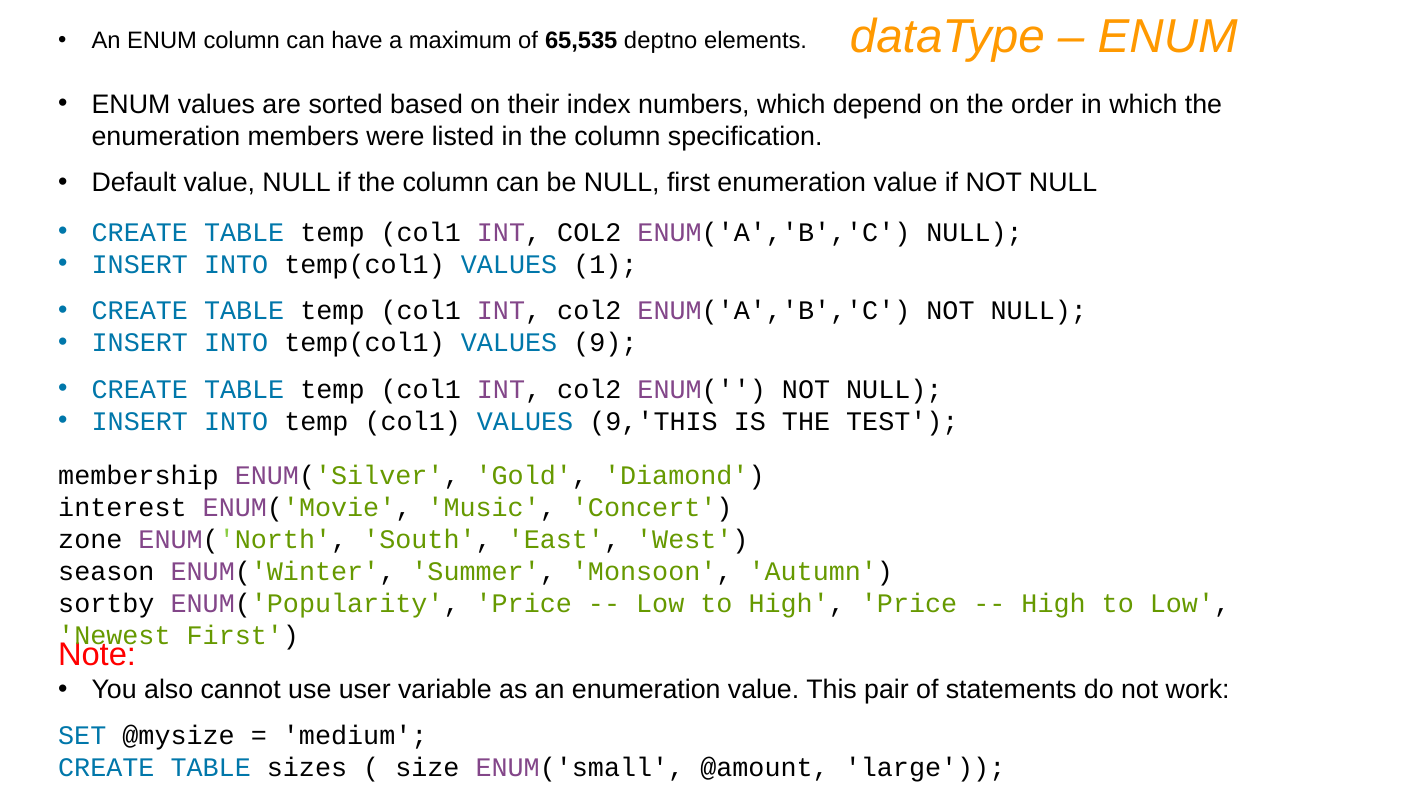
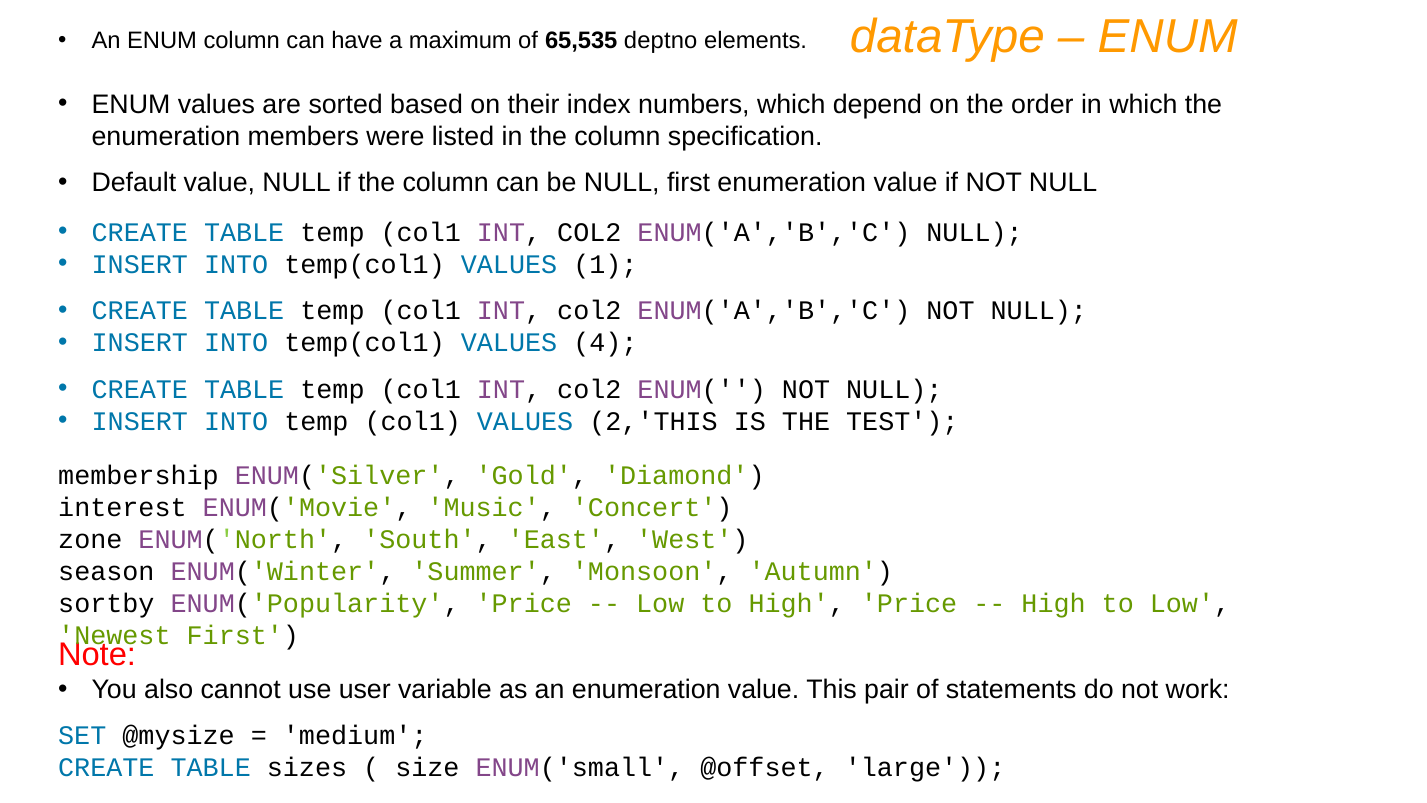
9: 9 -> 4
9,'THIS: 9,'THIS -> 2,'THIS
@amount: @amount -> @offset
